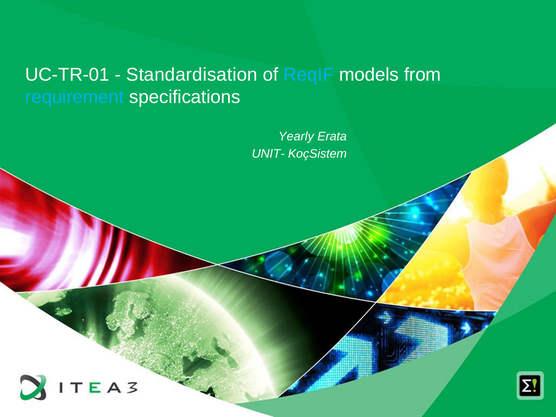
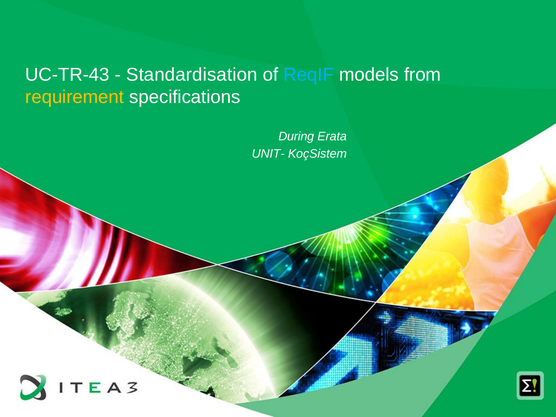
UC-TR-01: UC-TR-01 -> UC-TR-43
requirement colour: light blue -> yellow
Yearly: Yearly -> During
